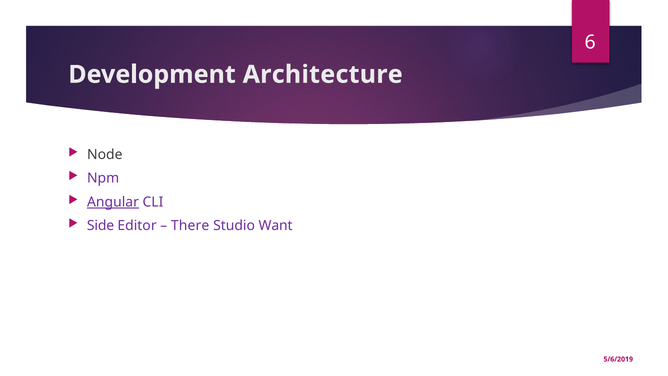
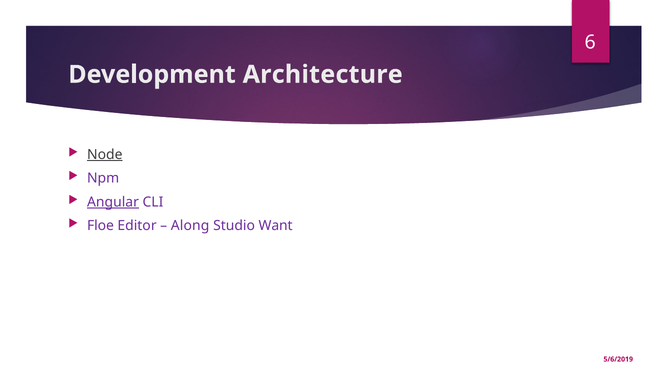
Node underline: none -> present
Side: Side -> Floe
There: There -> Along
